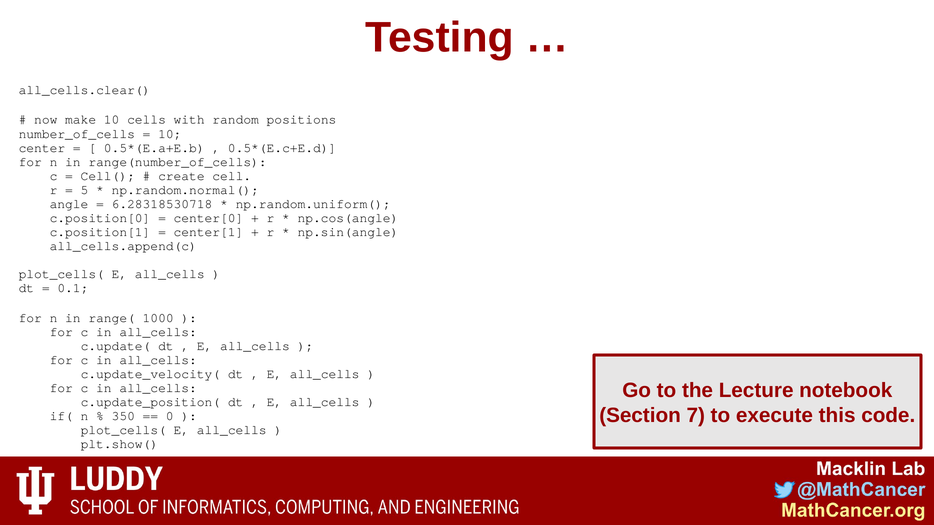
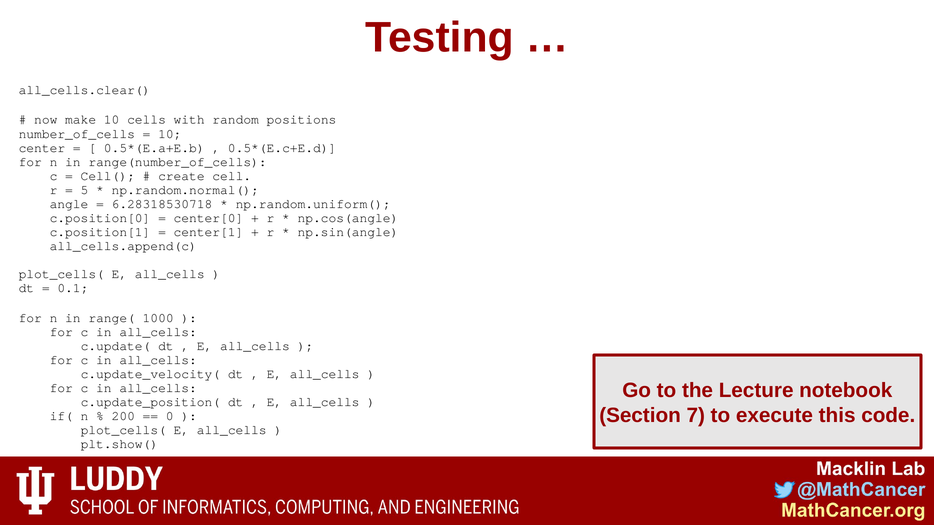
350: 350 -> 200
